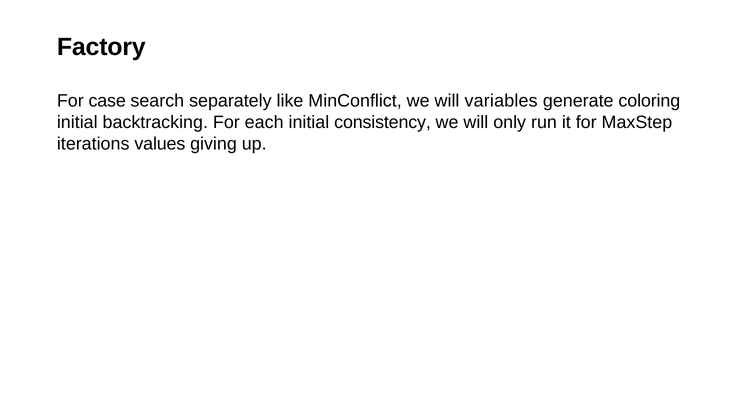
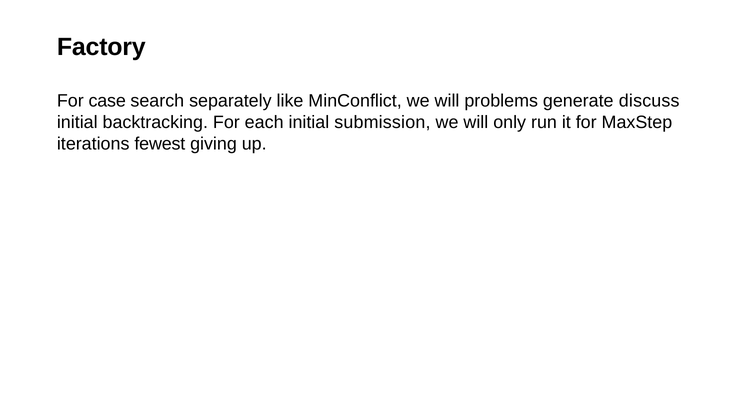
variables: variables -> problems
coloring: coloring -> discuss
consistency: consistency -> submission
values: values -> fewest
